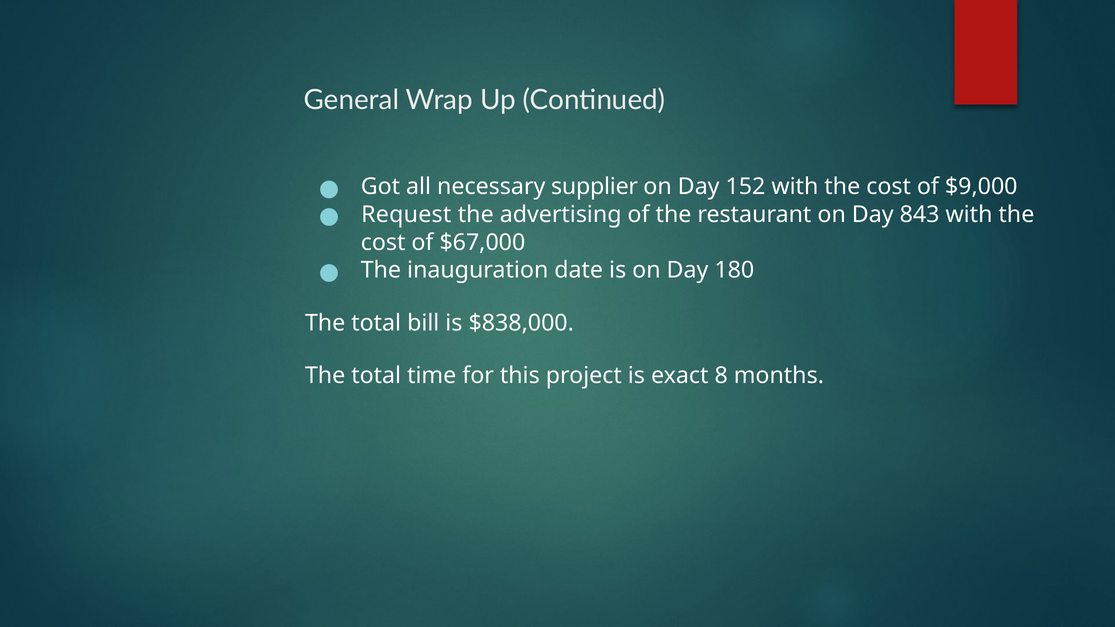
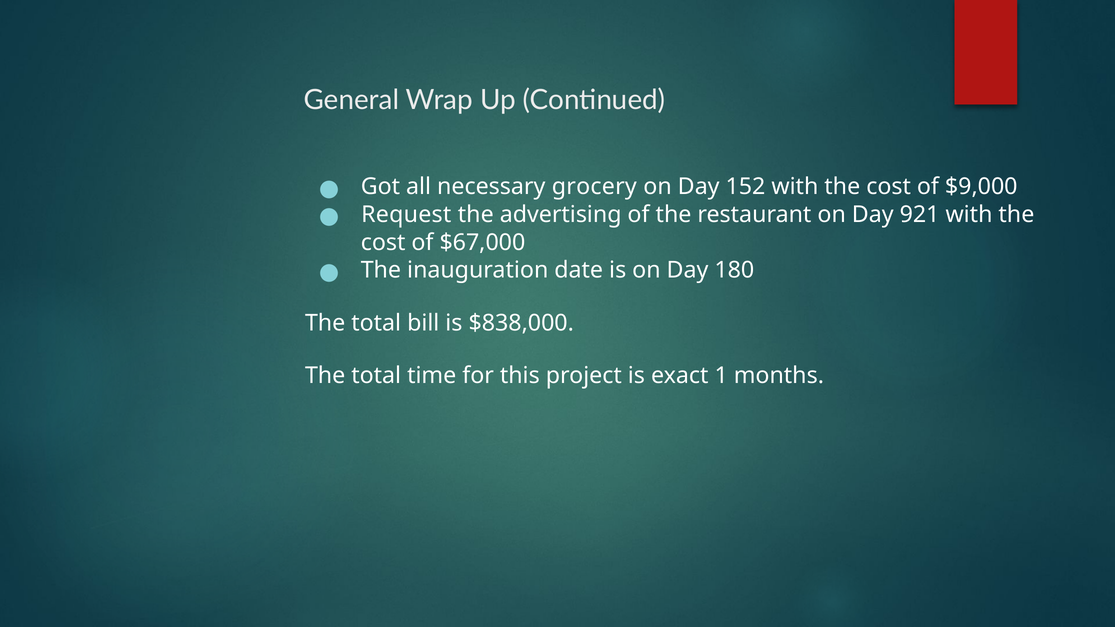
supplier: supplier -> grocery
843: 843 -> 921
8: 8 -> 1
